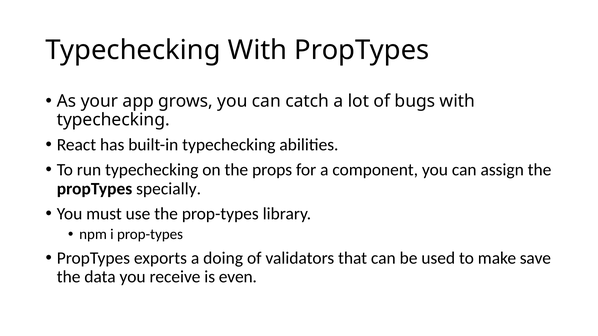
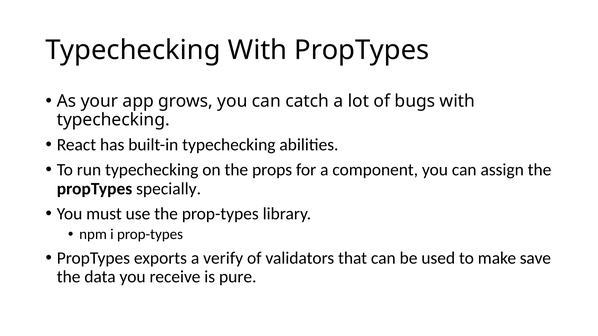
doing: doing -> verify
even: even -> pure
